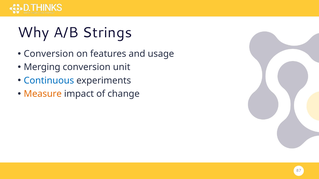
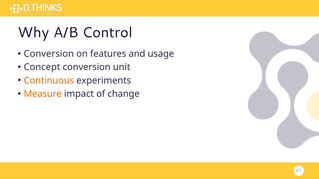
Strings: Strings -> Control
Merging: Merging -> Concept
Continuous colour: blue -> orange
